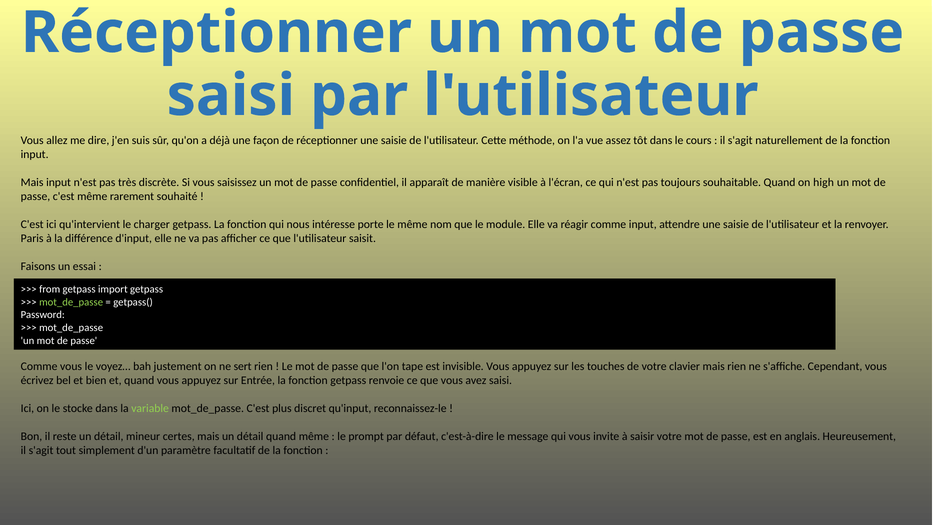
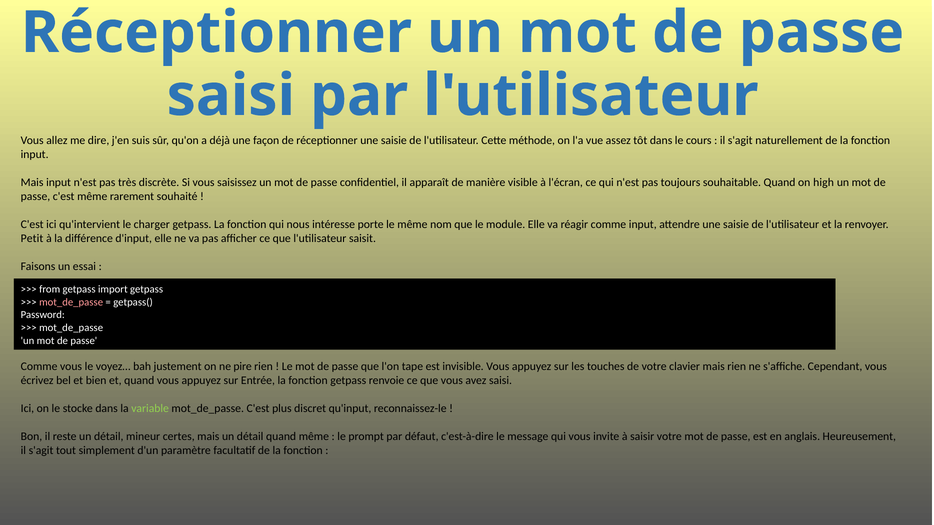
Paris: Paris -> Petit
mot_de_passe at (71, 302) colour: light green -> pink
sert: sert -> pire
